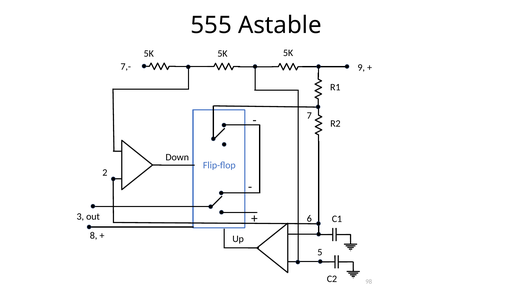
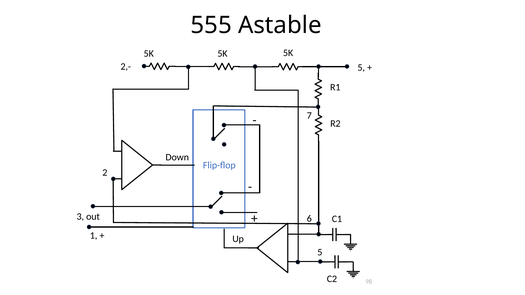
7,-: 7,- -> 2,-
9 at (361, 68): 9 -> 5
8: 8 -> 1
